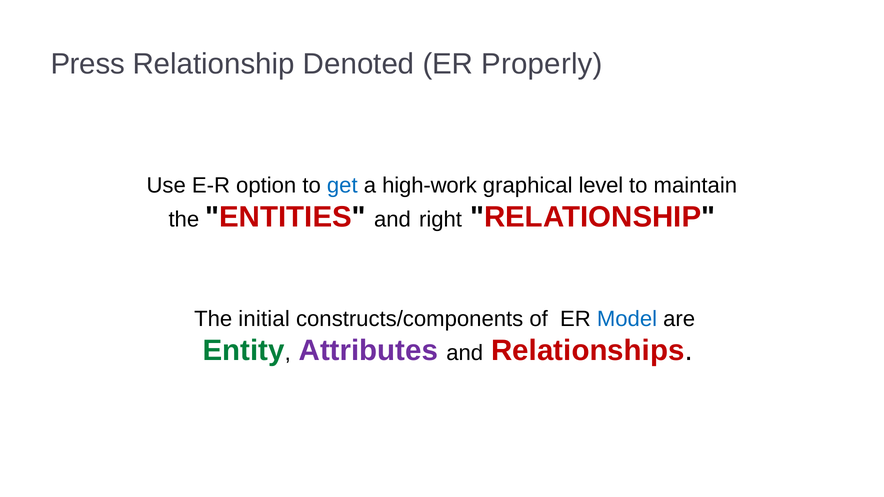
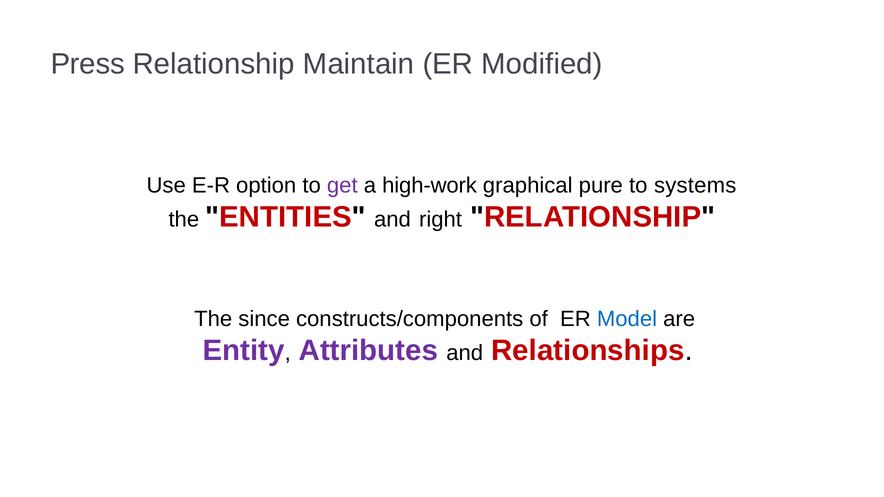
Denoted: Denoted -> Maintain
Properly: Properly -> Modified
get colour: blue -> purple
level: level -> pure
maintain: maintain -> systems
initial: initial -> since
Entity colour: green -> purple
